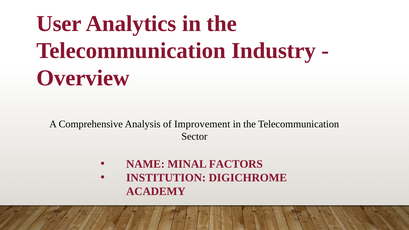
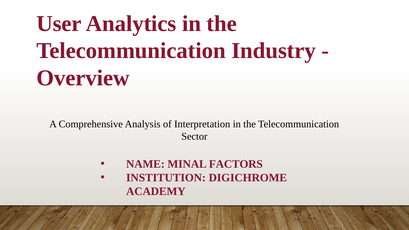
Improvement: Improvement -> Interpretation
